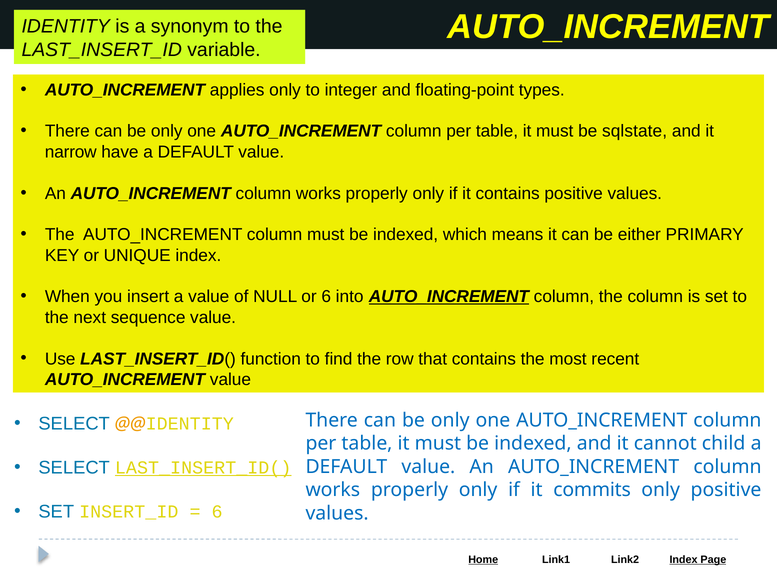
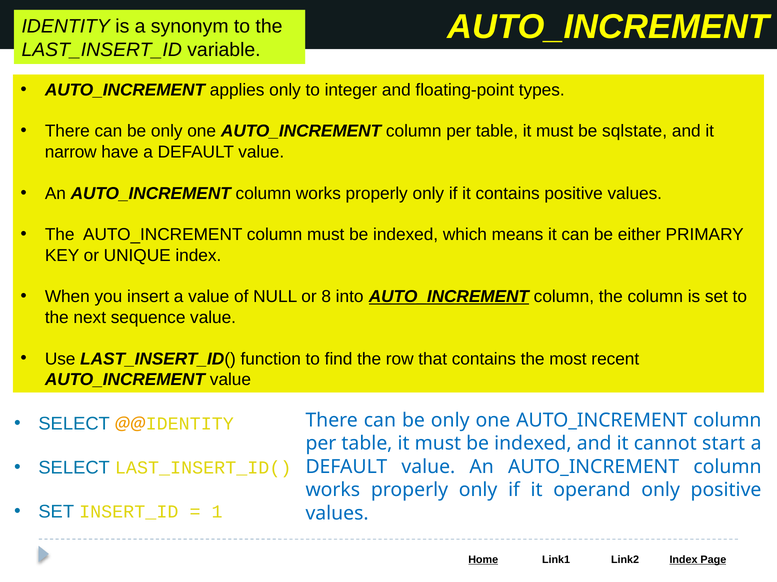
or 6: 6 -> 8
child: child -> start
LAST_INSERT_ID( at (203, 468) underline: present -> none
commits: commits -> operand
6 at (217, 512): 6 -> 1
